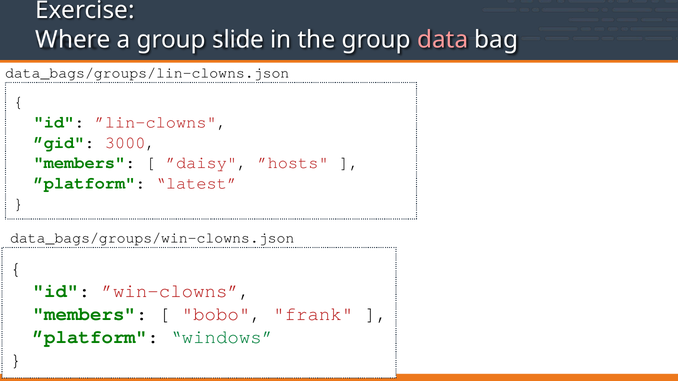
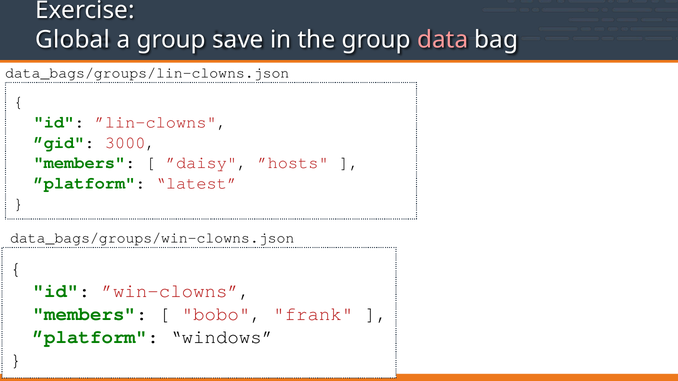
Where: Where -> Global
slide: slide -> save
windows colour: green -> black
